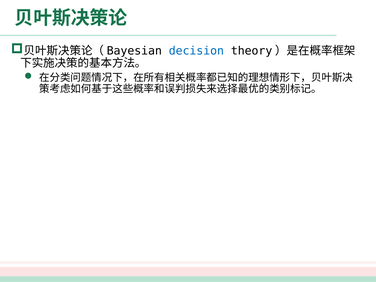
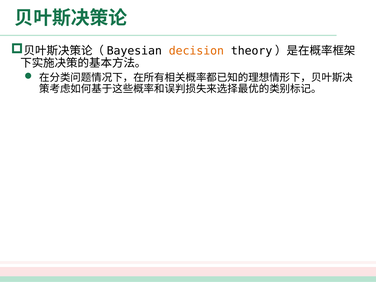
decision colour: blue -> orange
